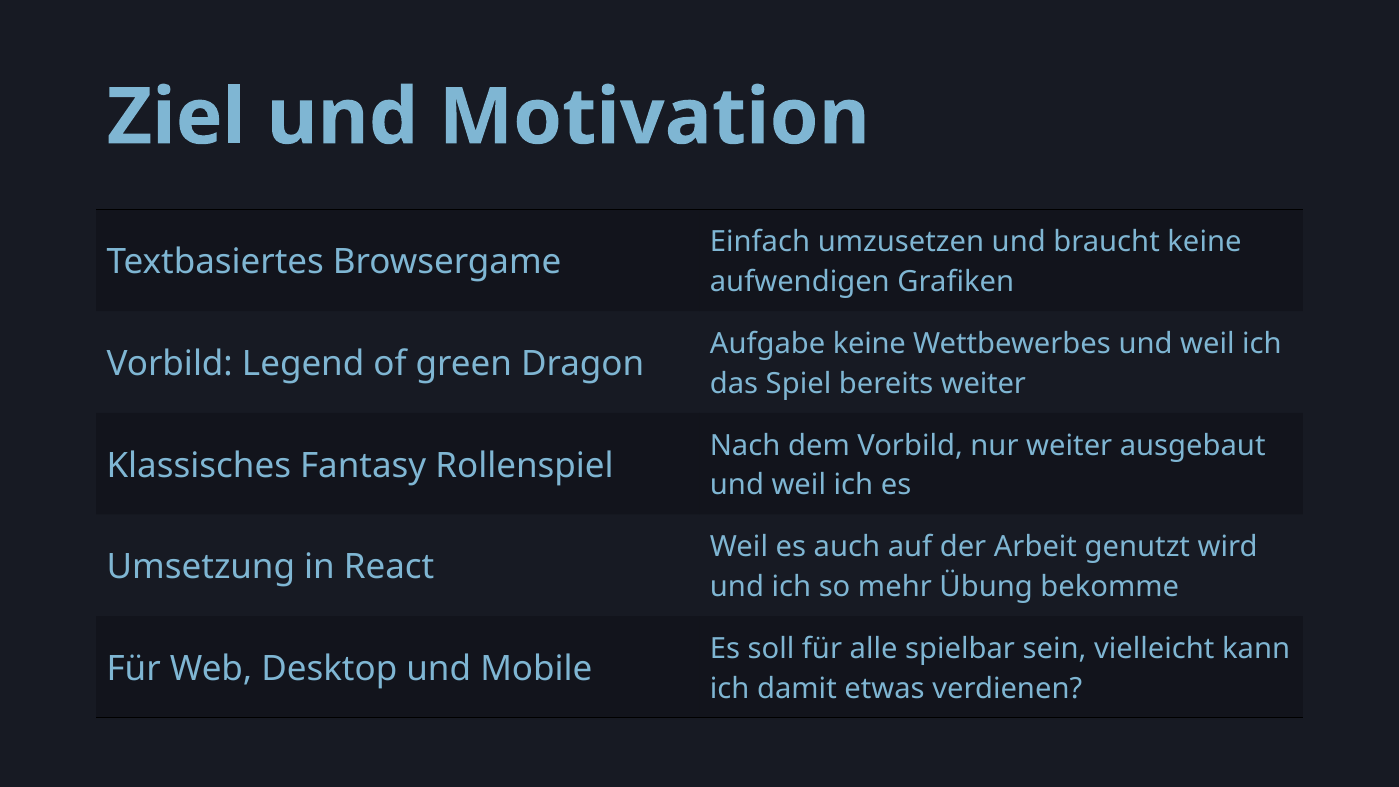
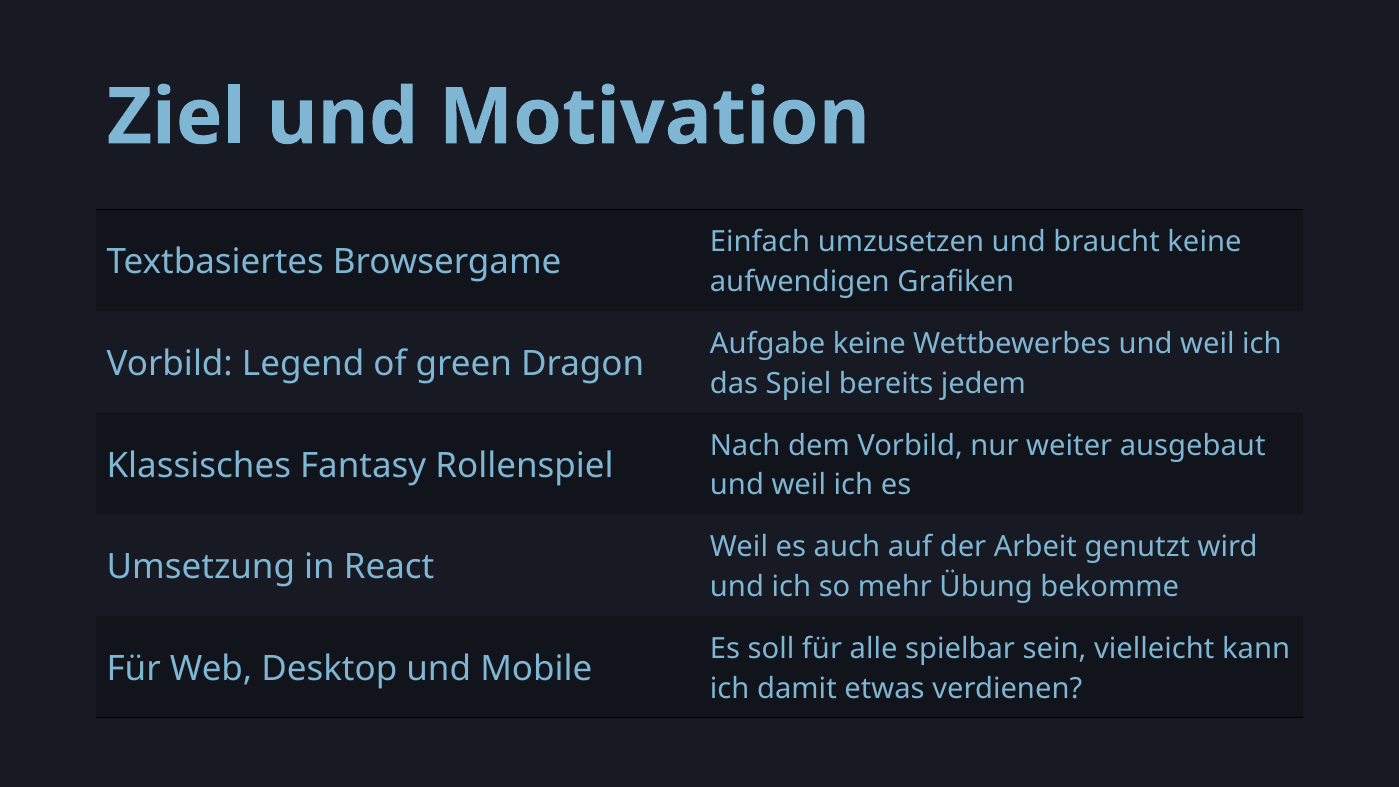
bereits weiter: weiter -> jedem
